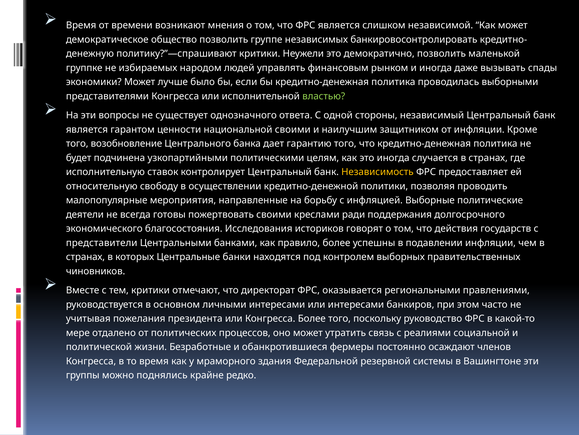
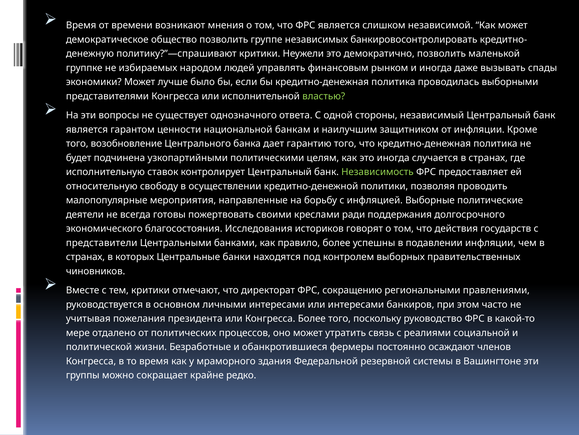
национальной своими: своими -> банкам
Независимость colour: yellow -> light green
оказывается: оказывается -> сокращению
поднялись: поднялись -> сокращает
